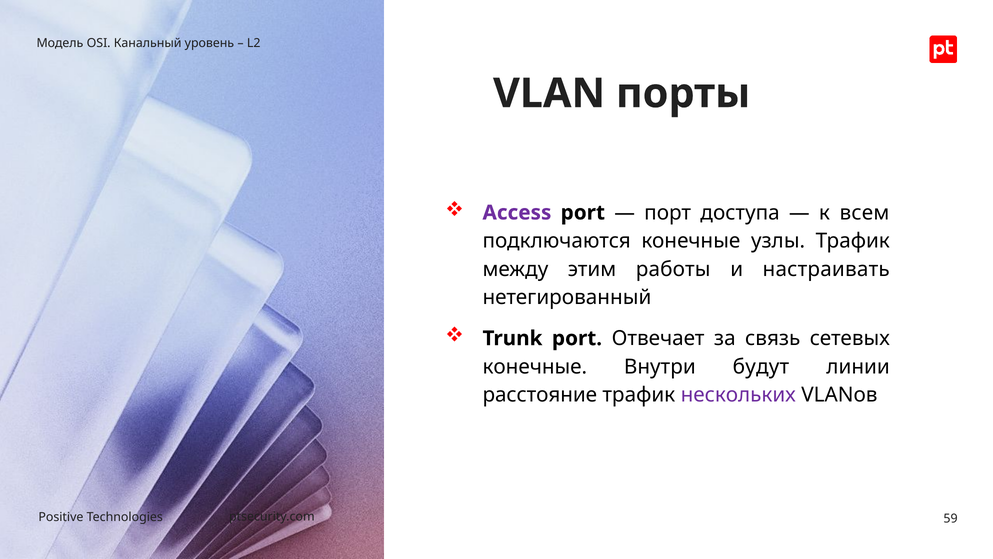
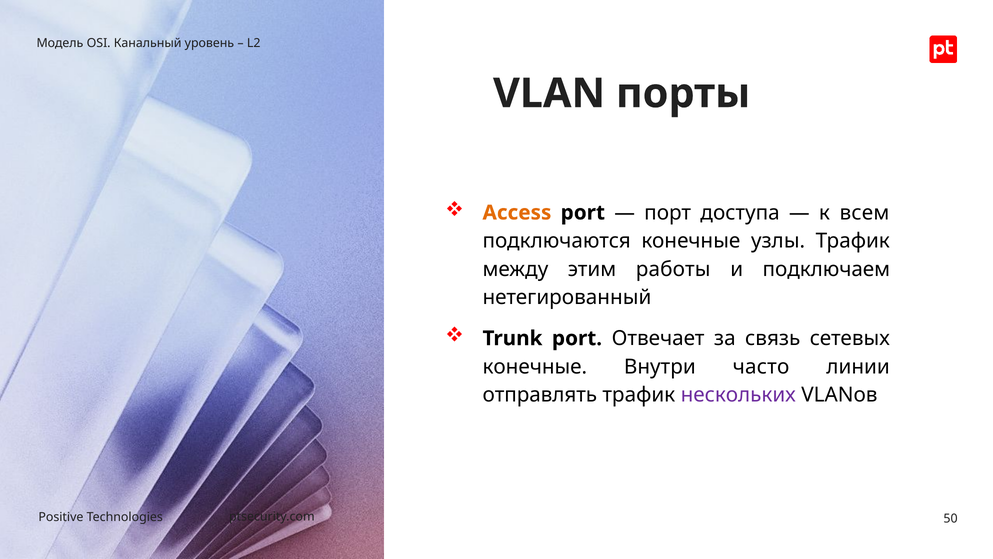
Access colour: purple -> orange
настраивать: настраивать -> подключаем
будут: будут -> часто
расстояние: расстояние -> отправлять
59: 59 -> 50
